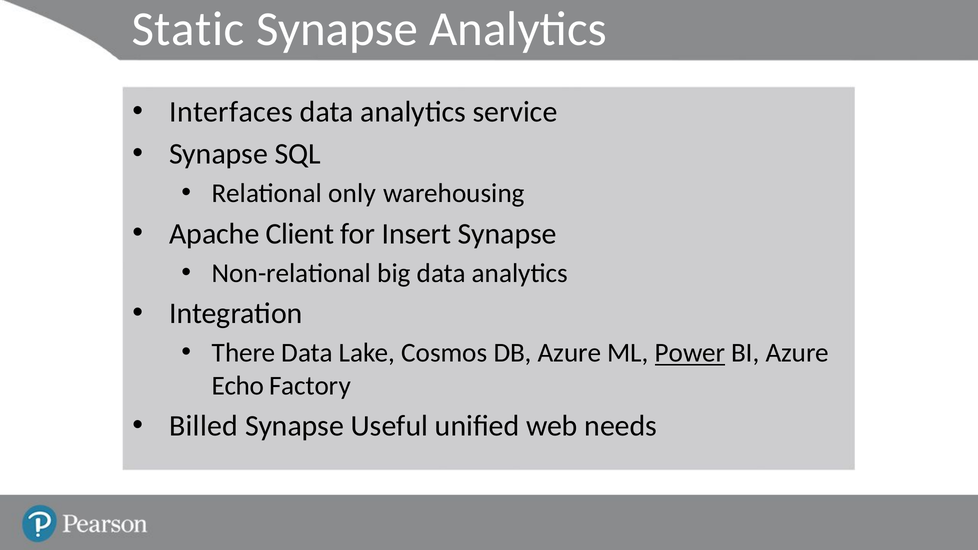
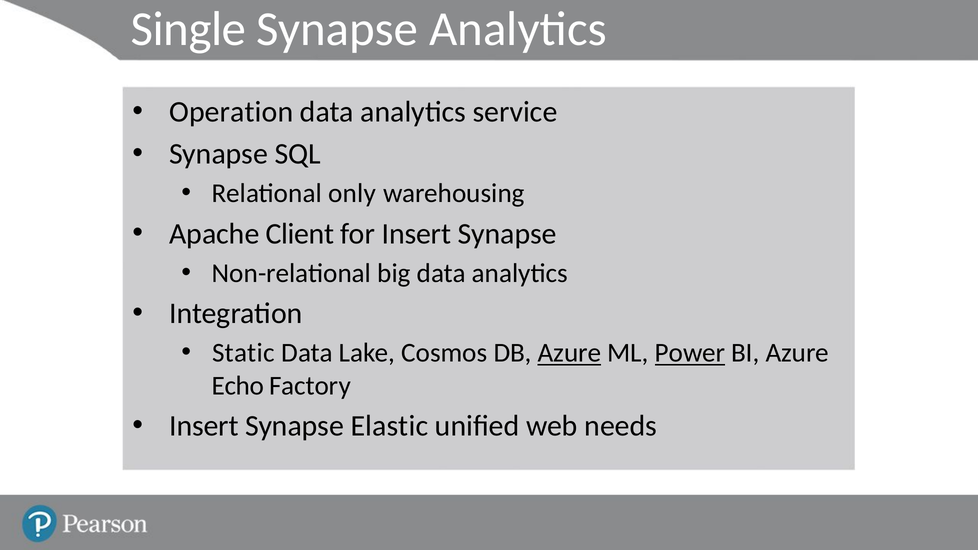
Static: Static -> Single
Interfaces: Interfaces -> Operation
There: There -> Static
Azure at (569, 353) underline: none -> present
Billed at (204, 426): Billed -> Insert
Useful: Useful -> Elastic
